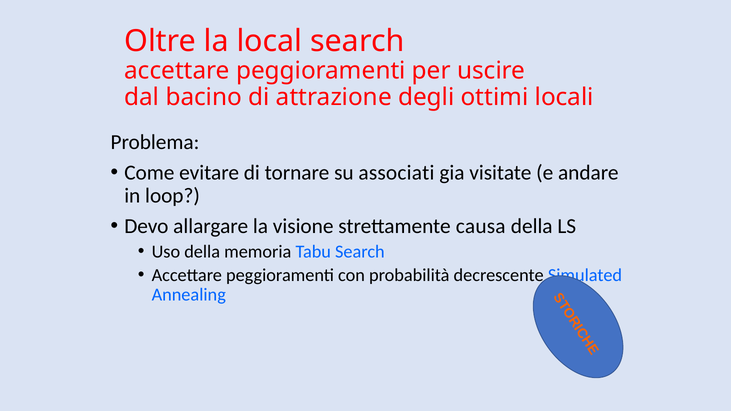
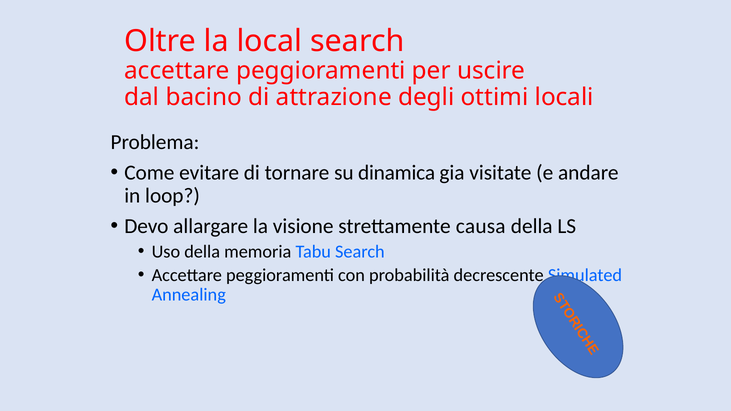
associati: associati -> dinamica
